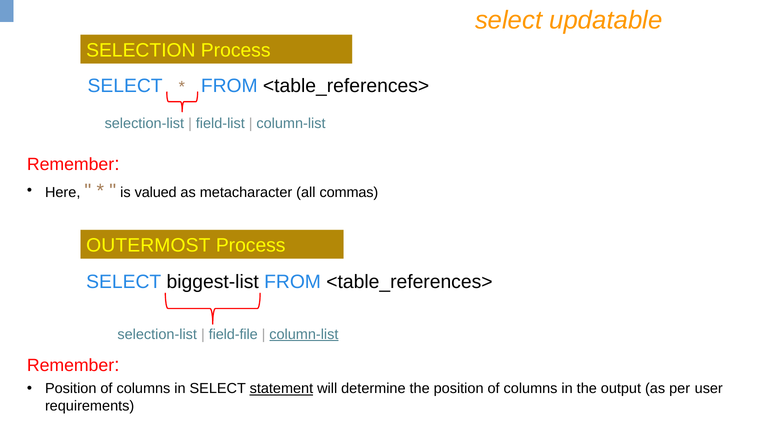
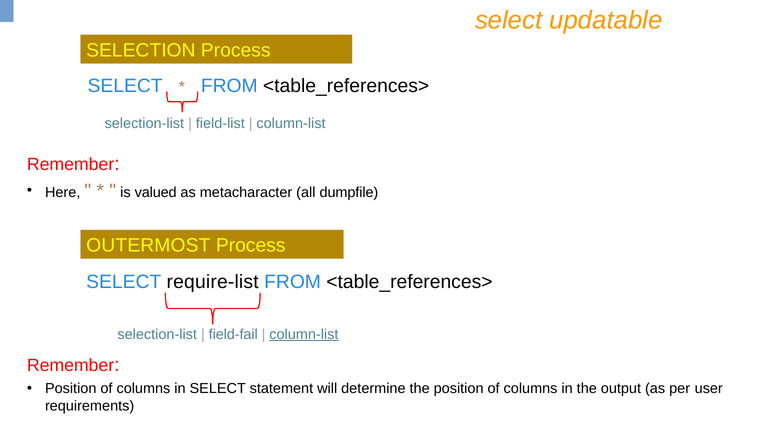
commas: commas -> dumpfile
biggest-list: biggest-list -> require-list
field-file: field-file -> field-fail
statement underline: present -> none
